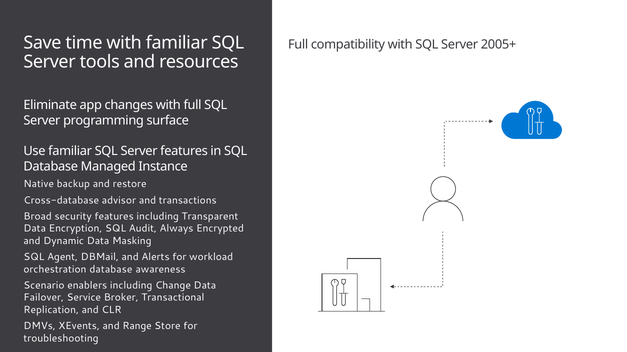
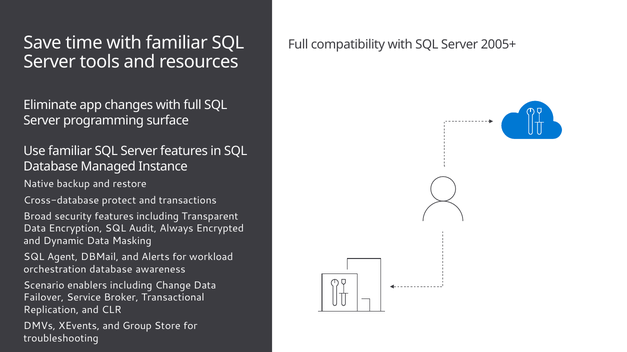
advisor: advisor -> protect
Range: Range -> Group
